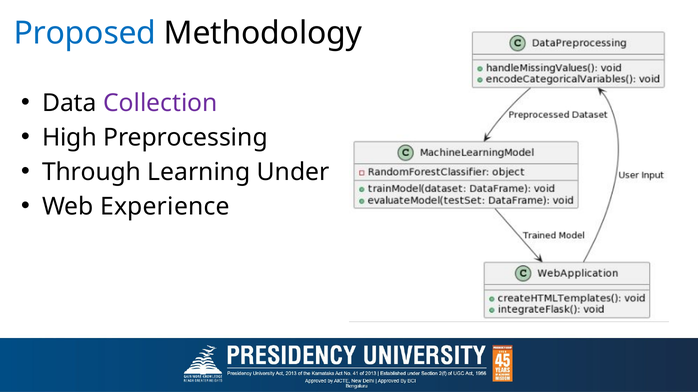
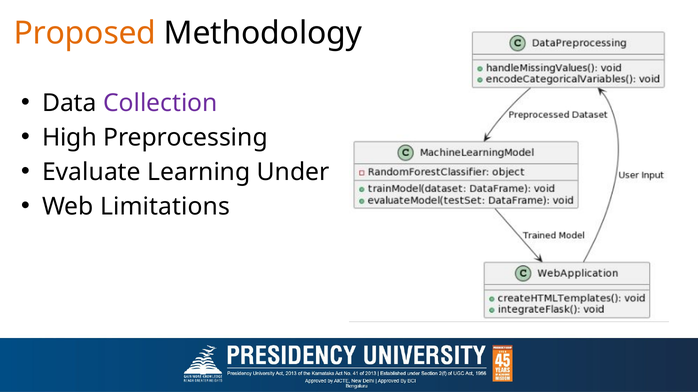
Proposed colour: blue -> orange
Through: Through -> Evaluate
Experience: Experience -> Limitations
